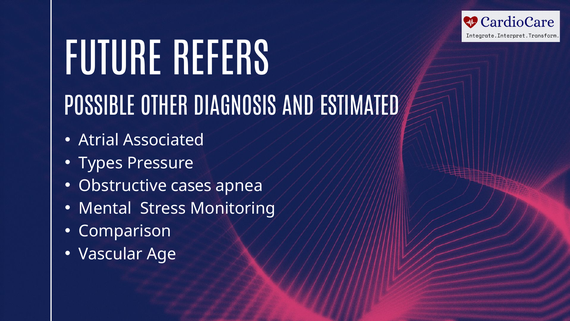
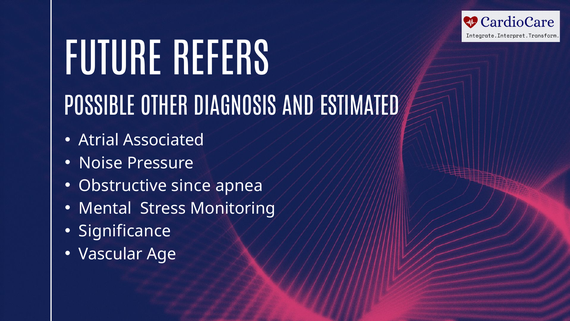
Types: Types -> Noise
cases: cases -> since
Comparison: Comparison -> Significance
